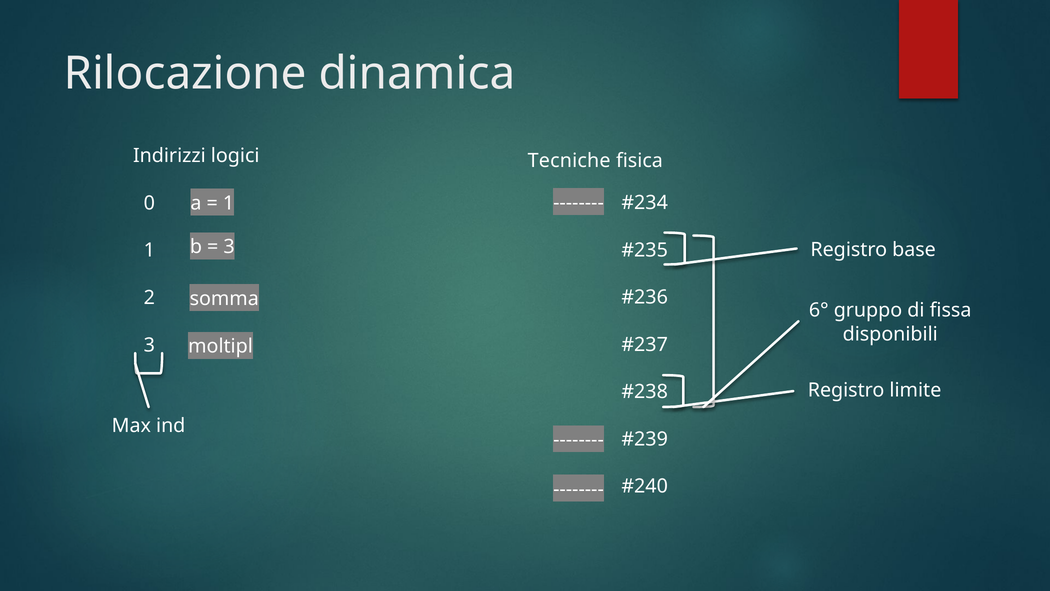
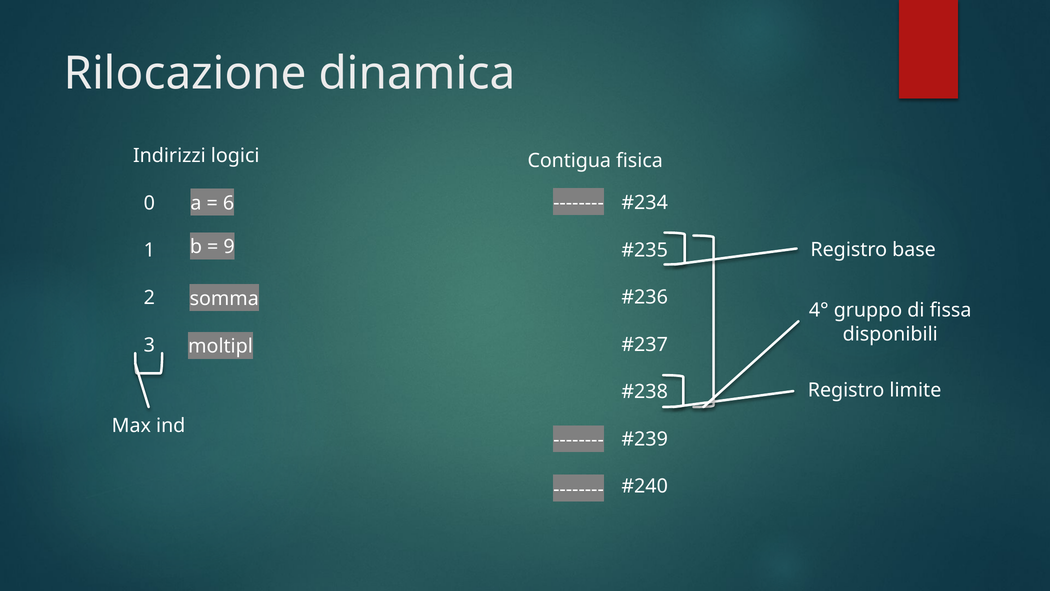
Tecniche: Tecniche -> Contigua
1 at (229, 203): 1 -> 6
3 at (229, 247): 3 -> 9
6°: 6° -> 4°
